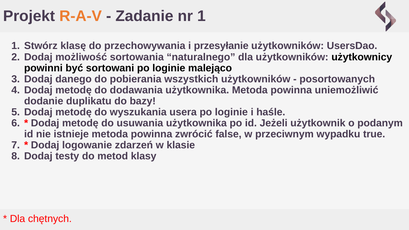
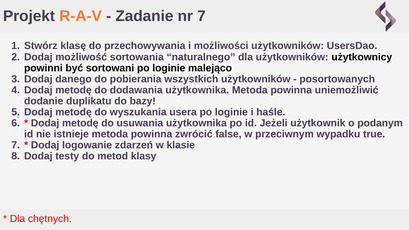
nr 1: 1 -> 7
przesyłanie: przesyłanie -> możliwości
